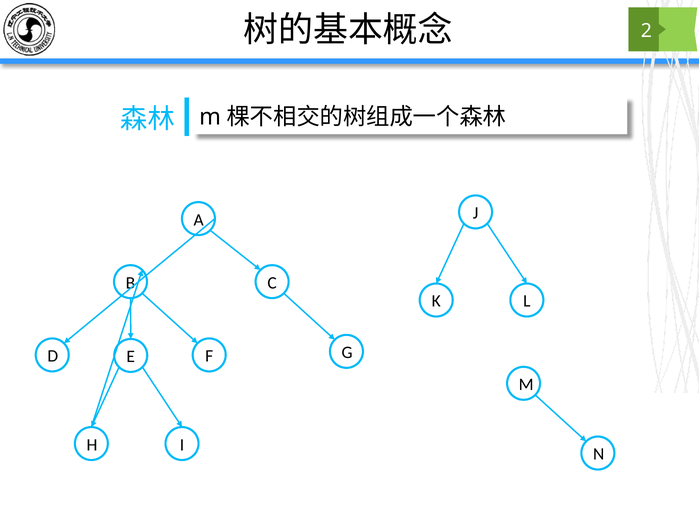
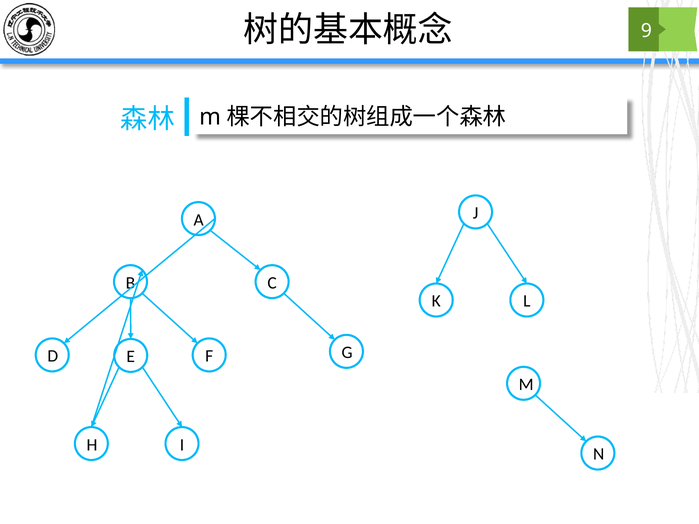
2: 2 -> 9
